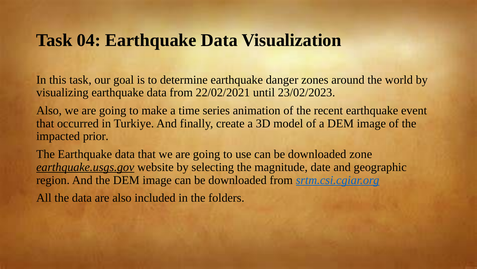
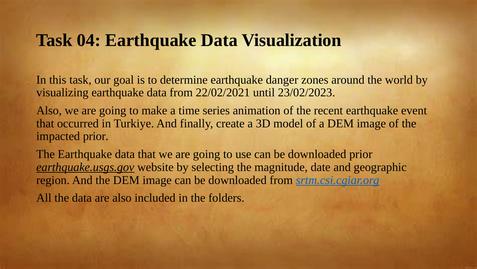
downloaded zone: zone -> prior
